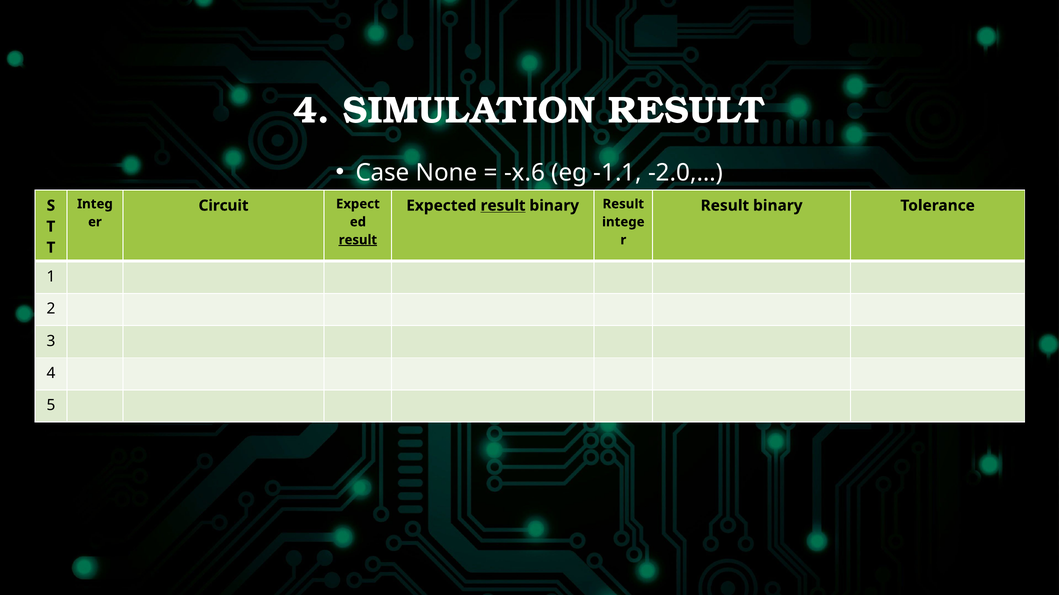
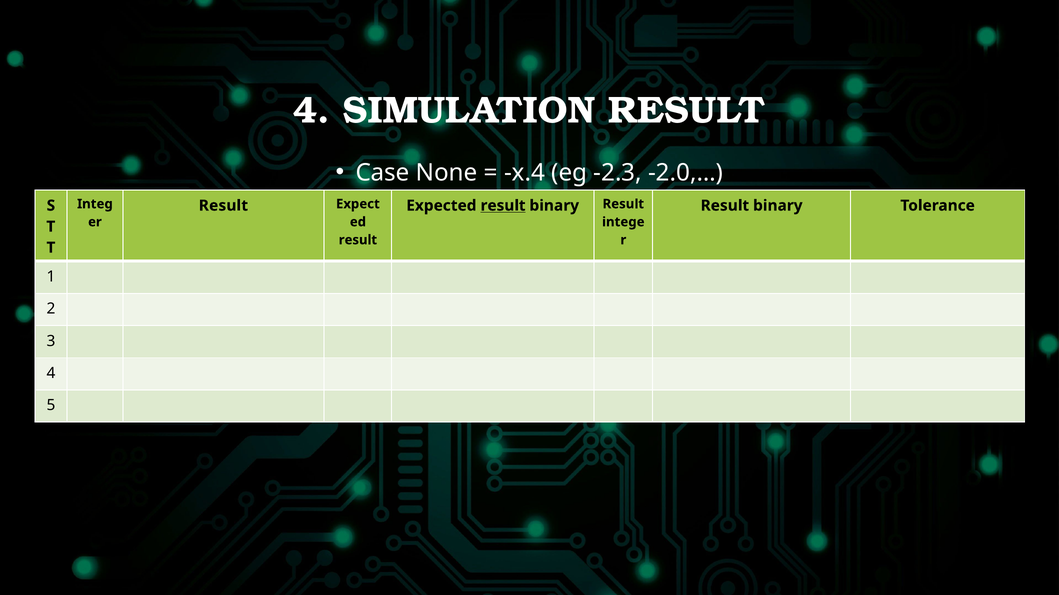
x.6: x.6 -> x.4
-1.1: -1.1 -> -2.3
Circuit at (224, 206): Circuit -> Result
result at (358, 240) underline: present -> none
